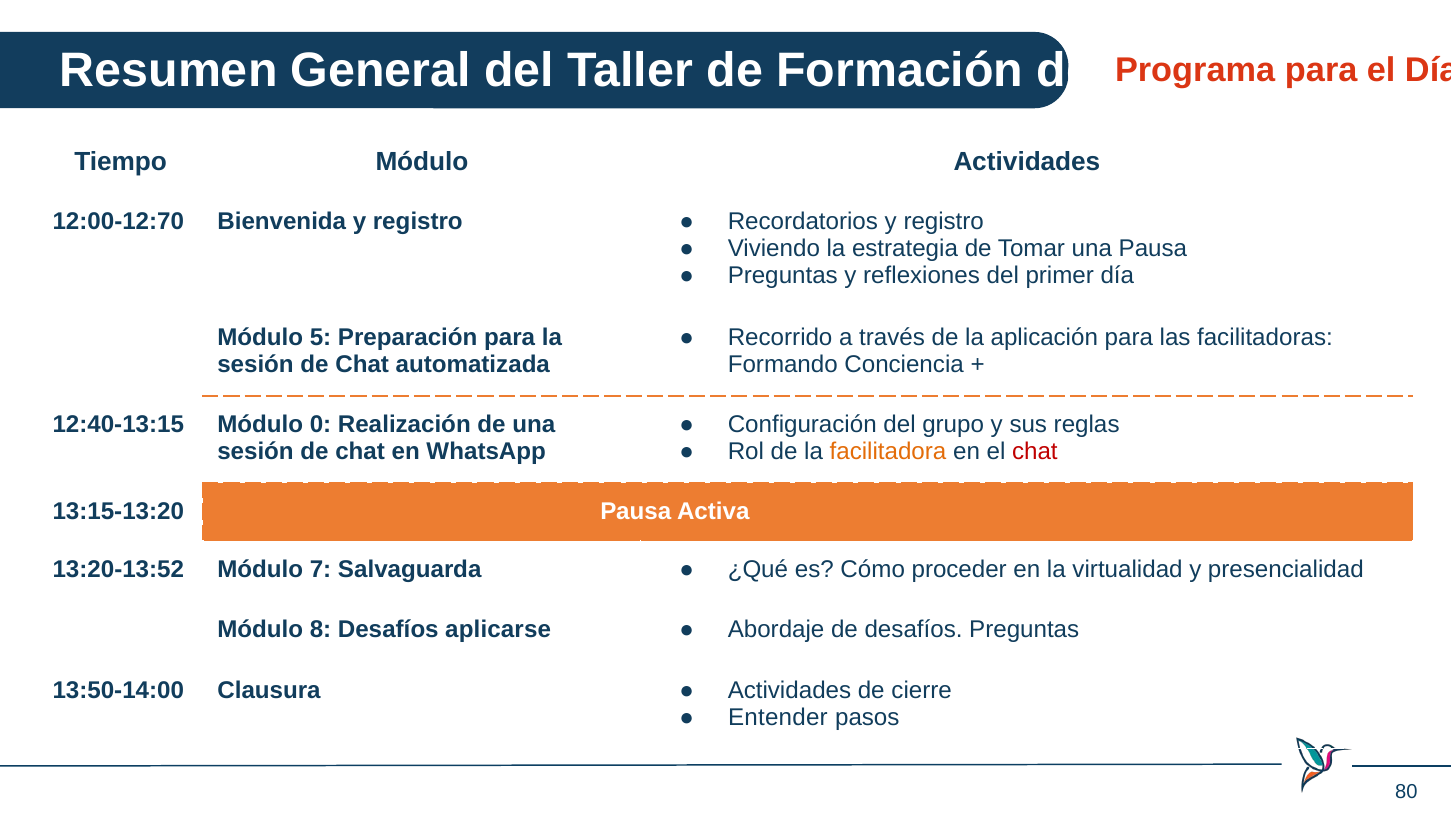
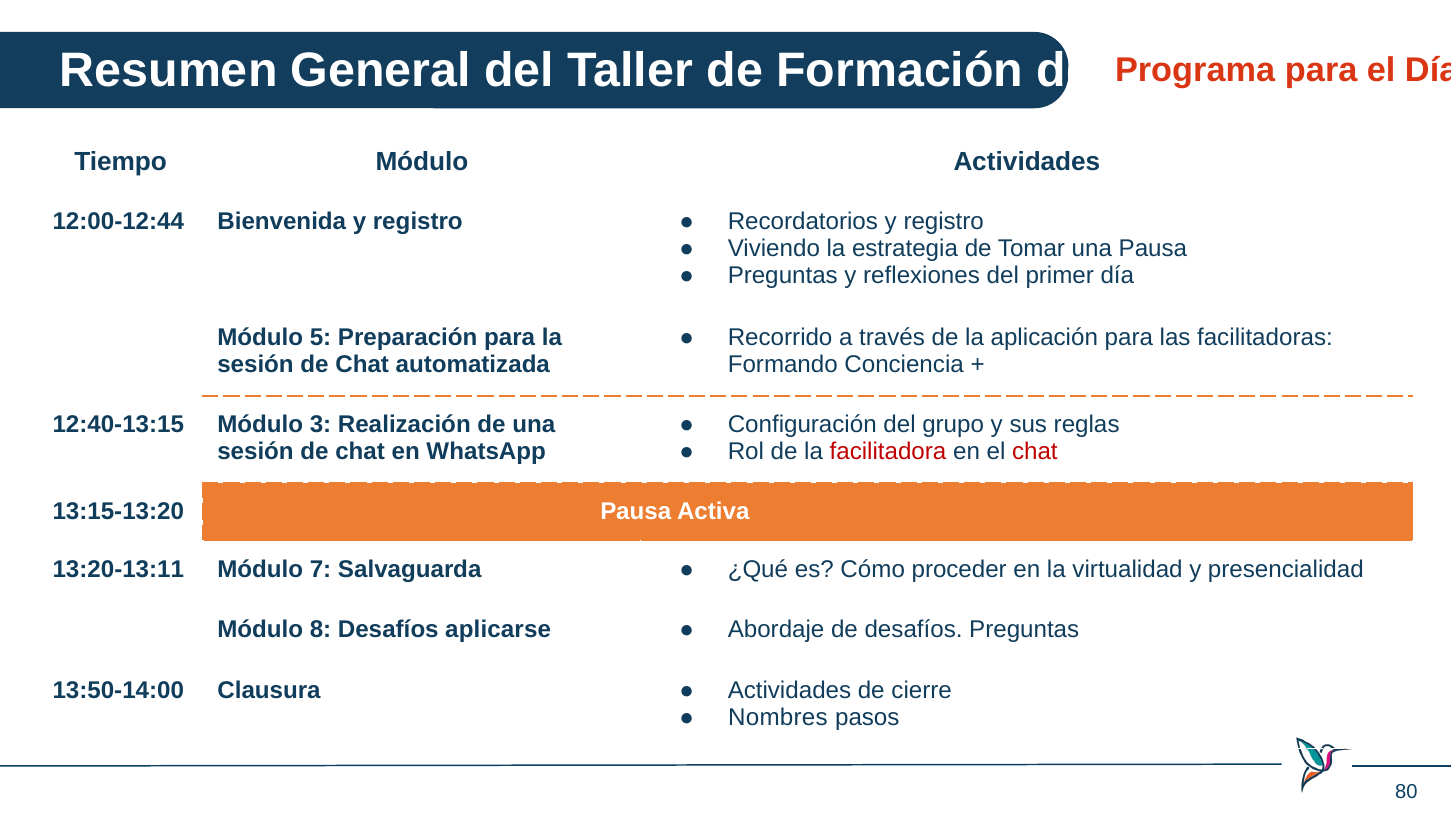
12:00-12:70: 12:00-12:70 -> 12:00-12:44
0: 0 -> 3
facilitadora colour: orange -> red
13:20-13:52: 13:20-13:52 -> 13:20-13:11
Entender: Entender -> Nombres
